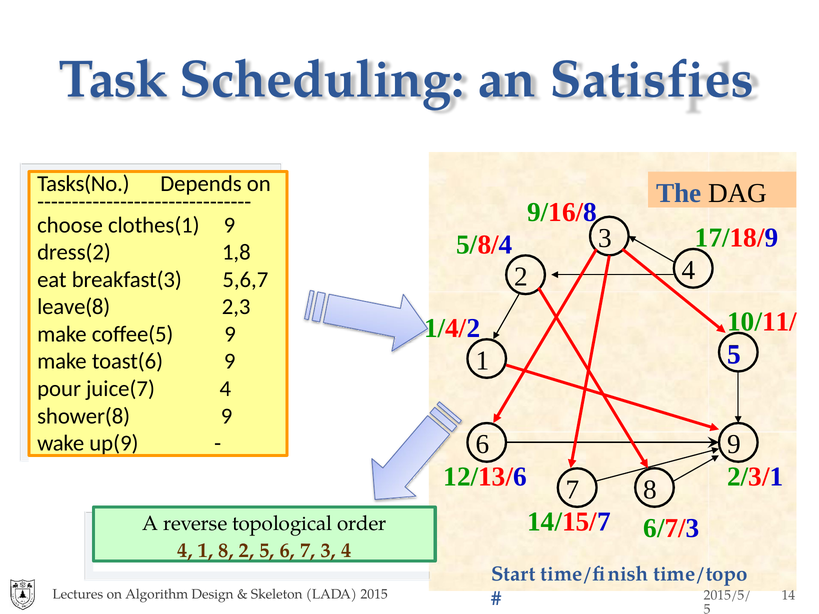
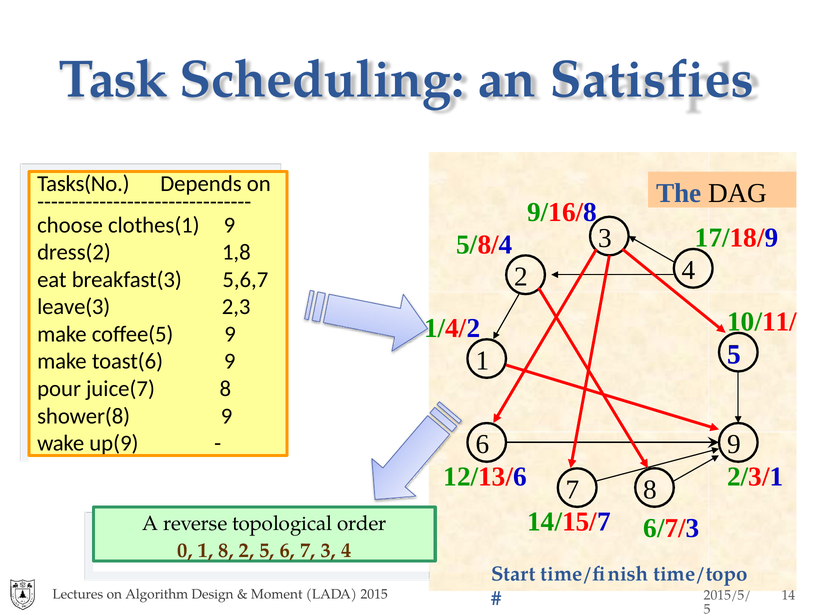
leave(8: leave(8 -> leave(3
juice(7 4: 4 -> 8
4 at (185, 551): 4 -> 0
Skeleton: Skeleton -> Moment
